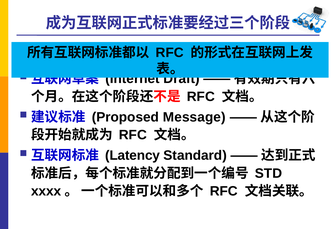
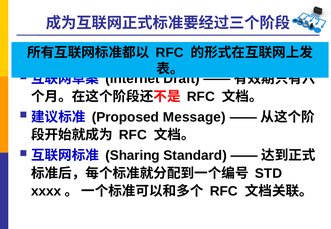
Latency: Latency -> Sharing
